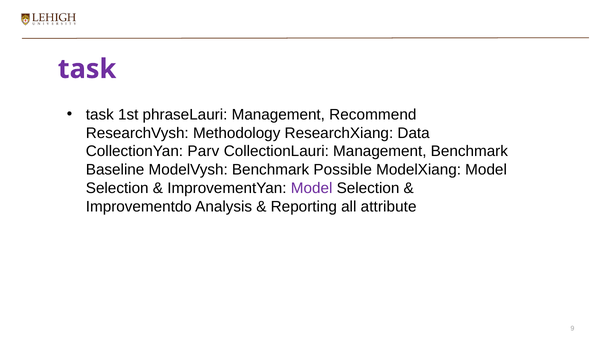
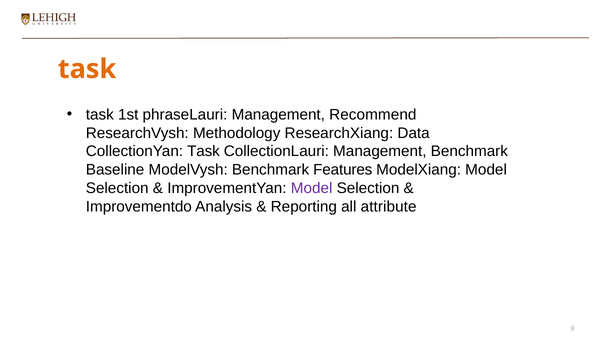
task at (87, 69) colour: purple -> orange
CollectionYan Parv: Parv -> Task
Possible: Possible -> Features
